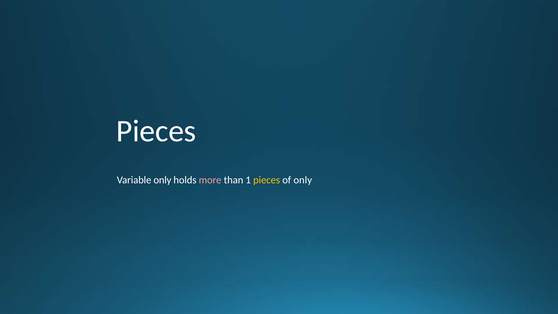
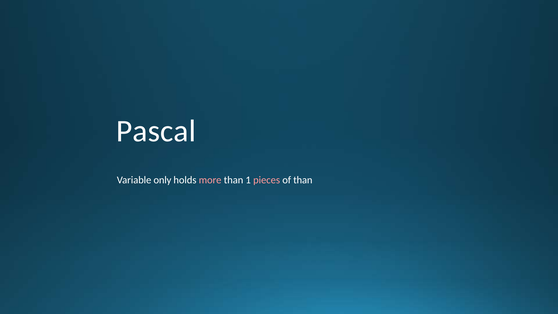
Pieces at (156, 131): Pieces -> Pascal
pieces at (267, 180) colour: yellow -> pink
of only: only -> than
